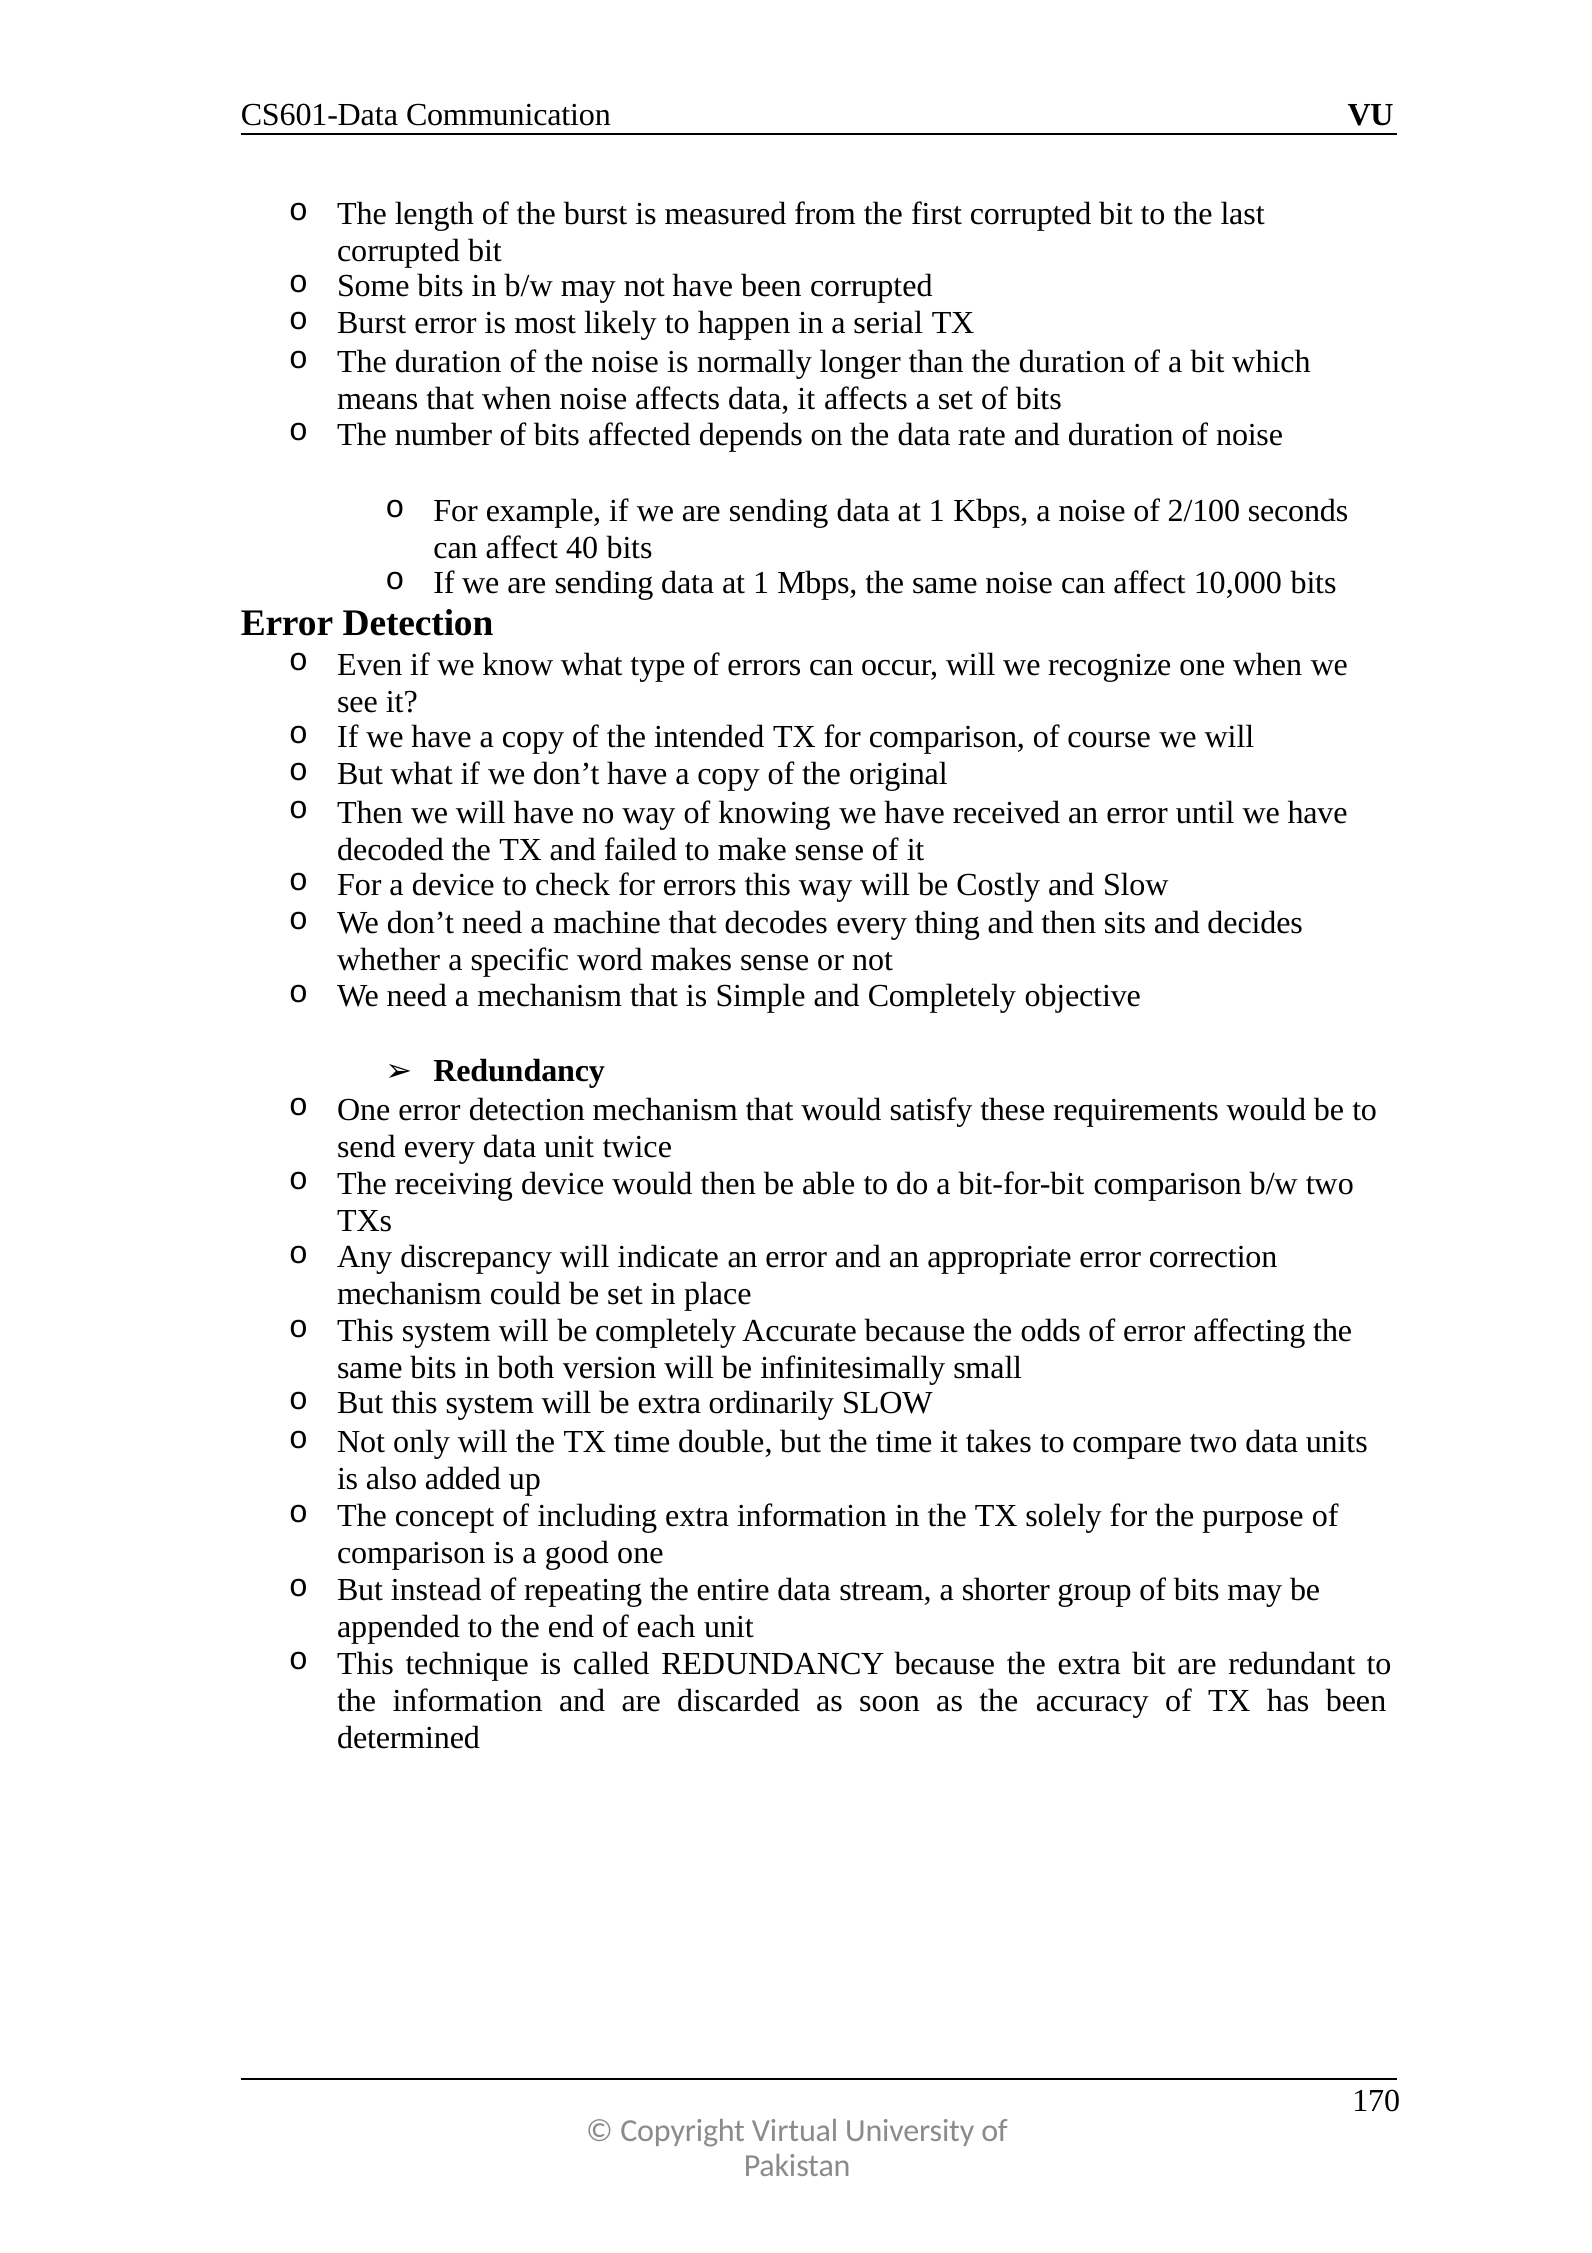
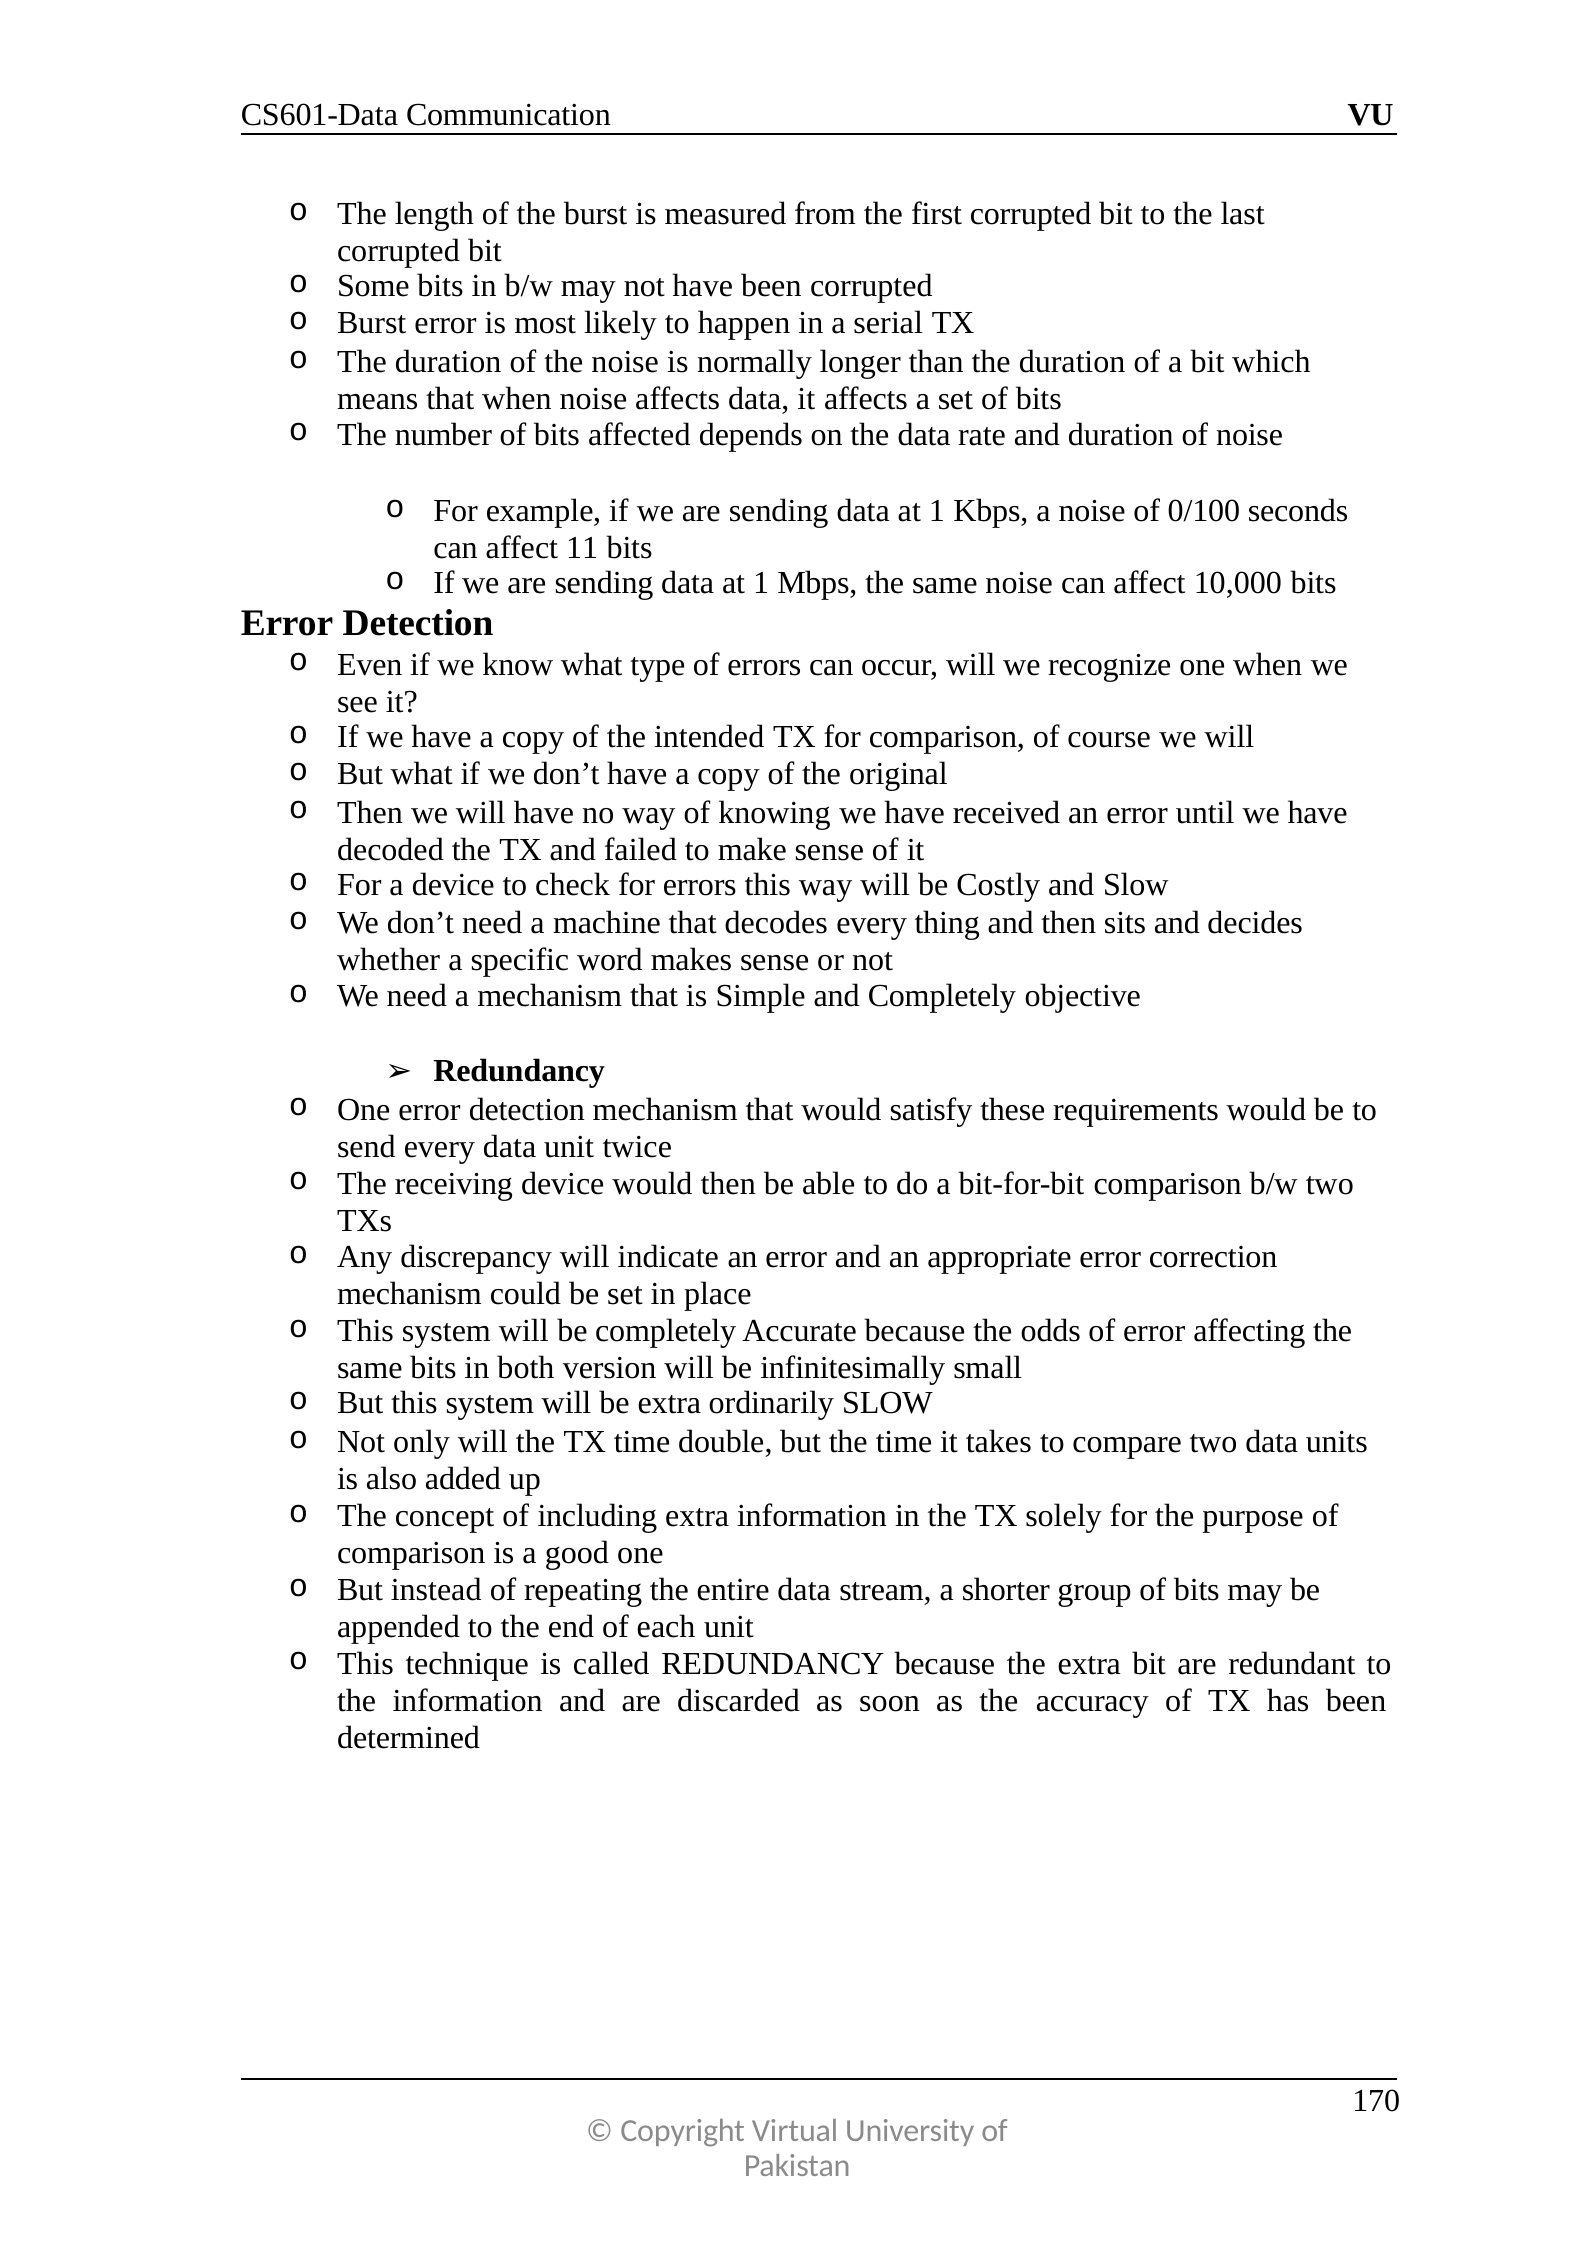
2/100: 2/100 -> 0/100
40: 40 -> 11
